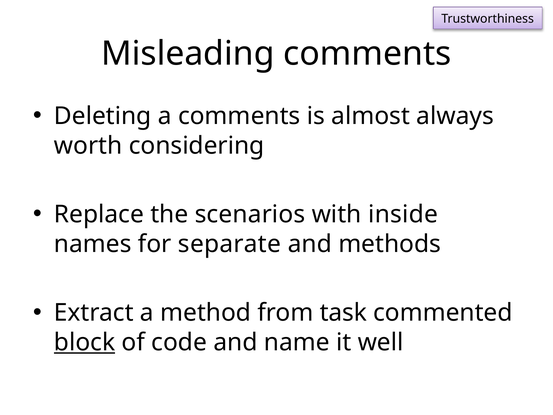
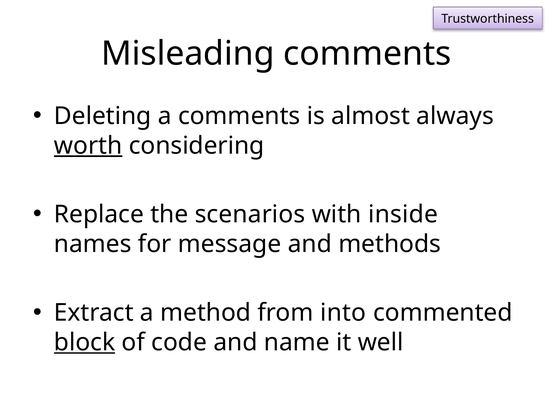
worth underline: none -> present
separate: separate -> message
task: task -> into
